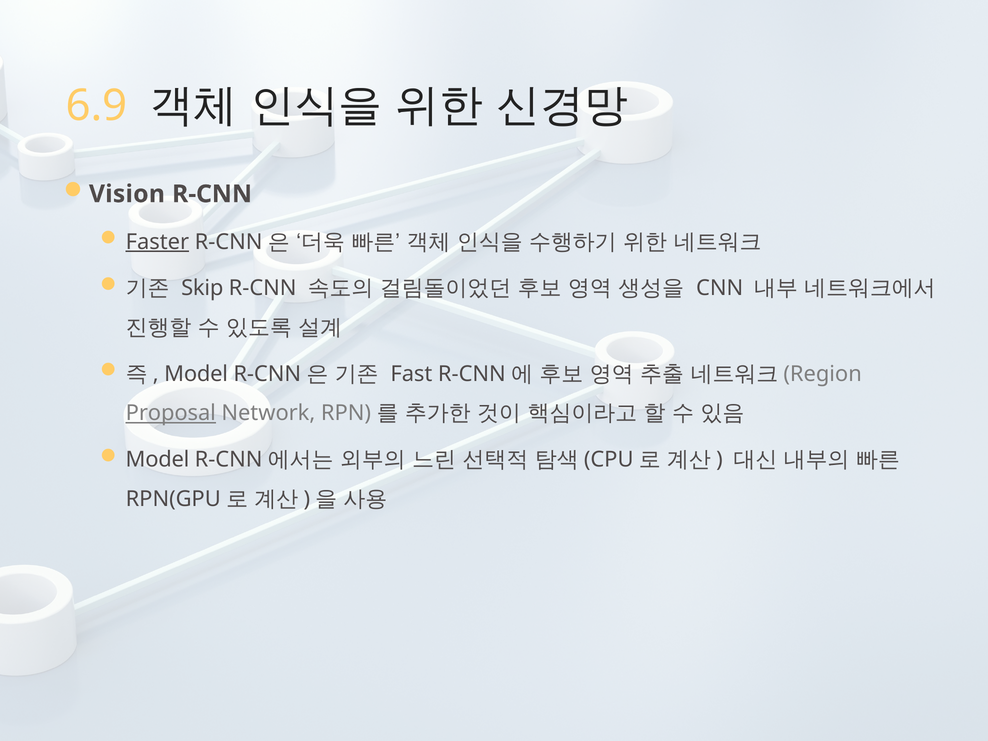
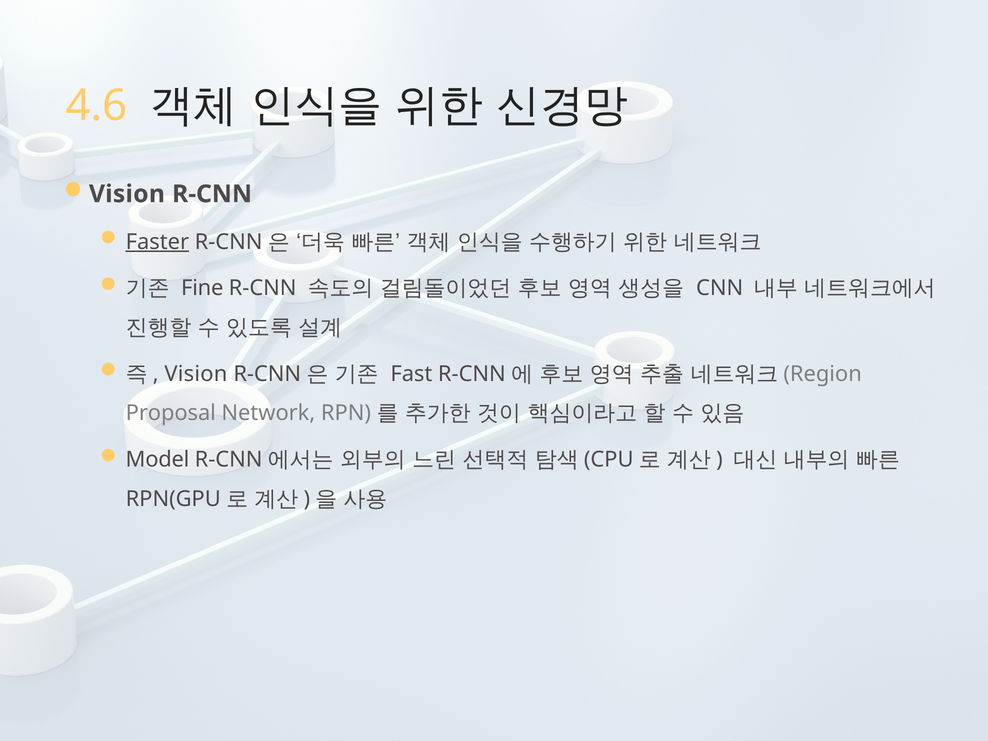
6.9: 6.9 -> 4.6
Skip: Skip -> Fine
Model at (196, 374): Model -> Vision
Proposal underline: present -> none
